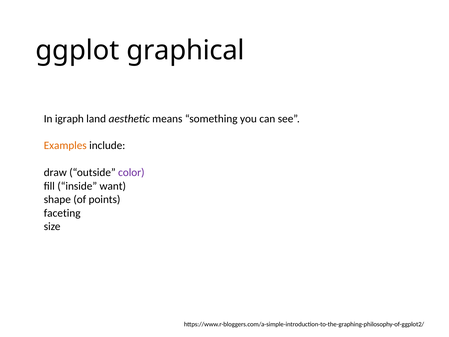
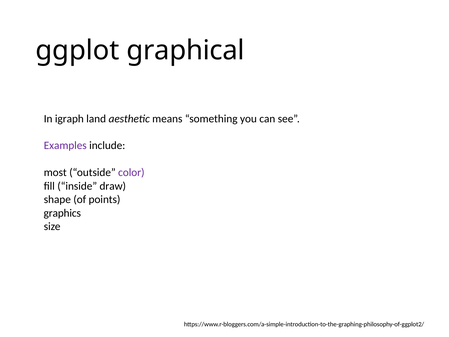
Examples colour: orange -> purple
draw: draw -> most
want: want -> draw
faceting: faceting -> graphics
